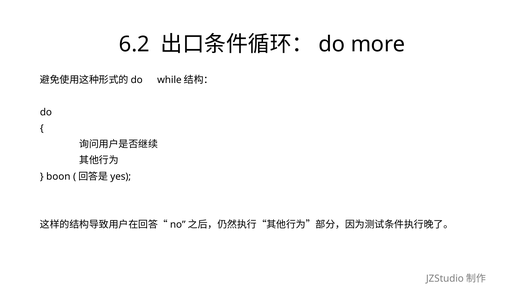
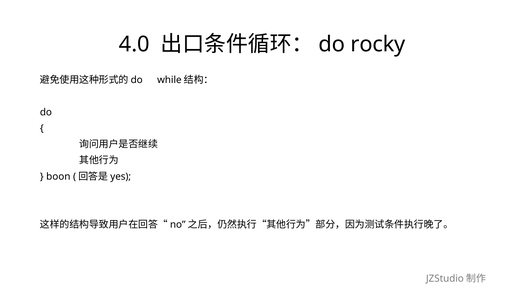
6.2: 6.2 -> 4.0
more: more -> rocky
